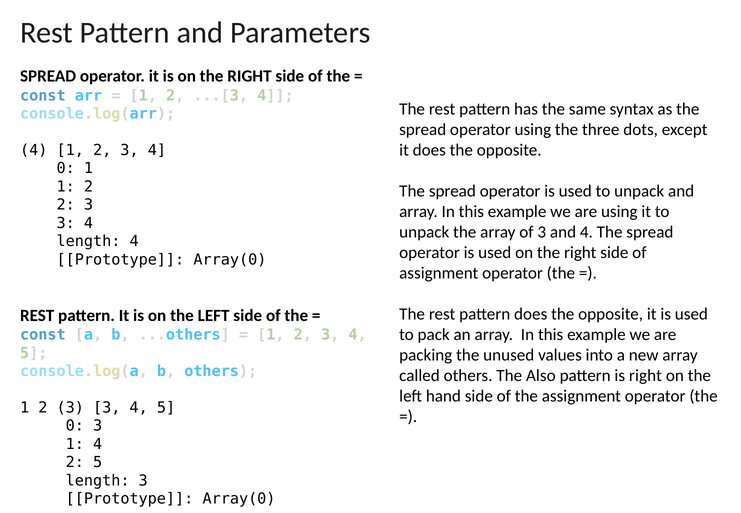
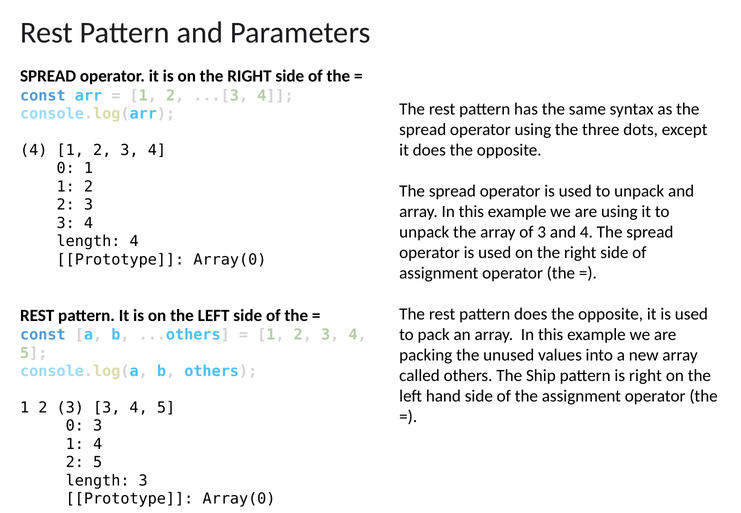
Also: Also -> Ship
